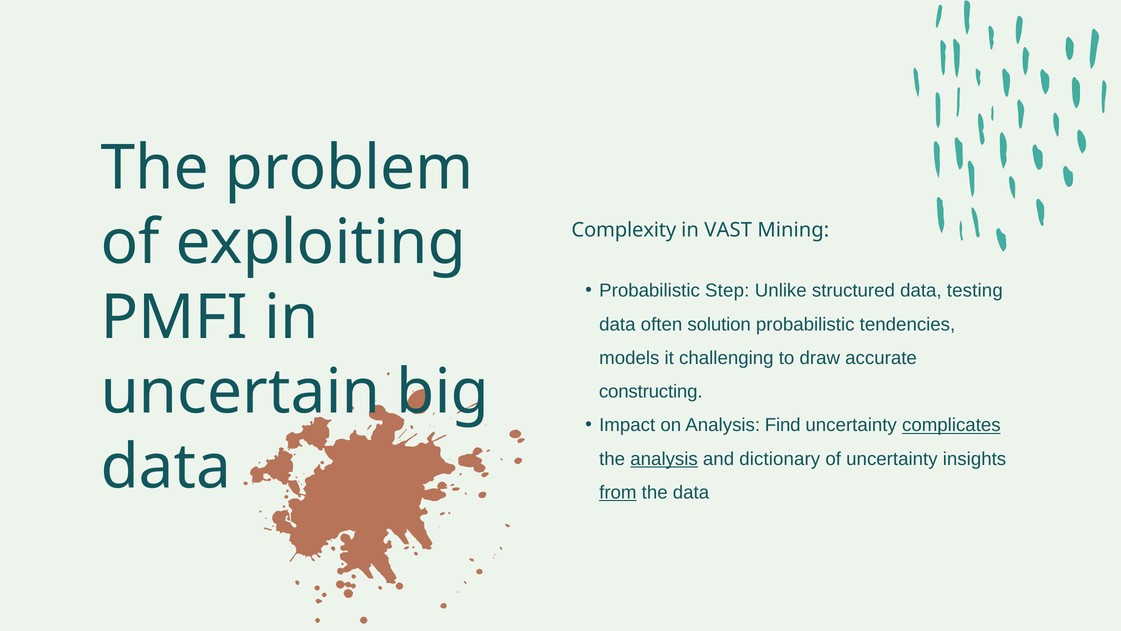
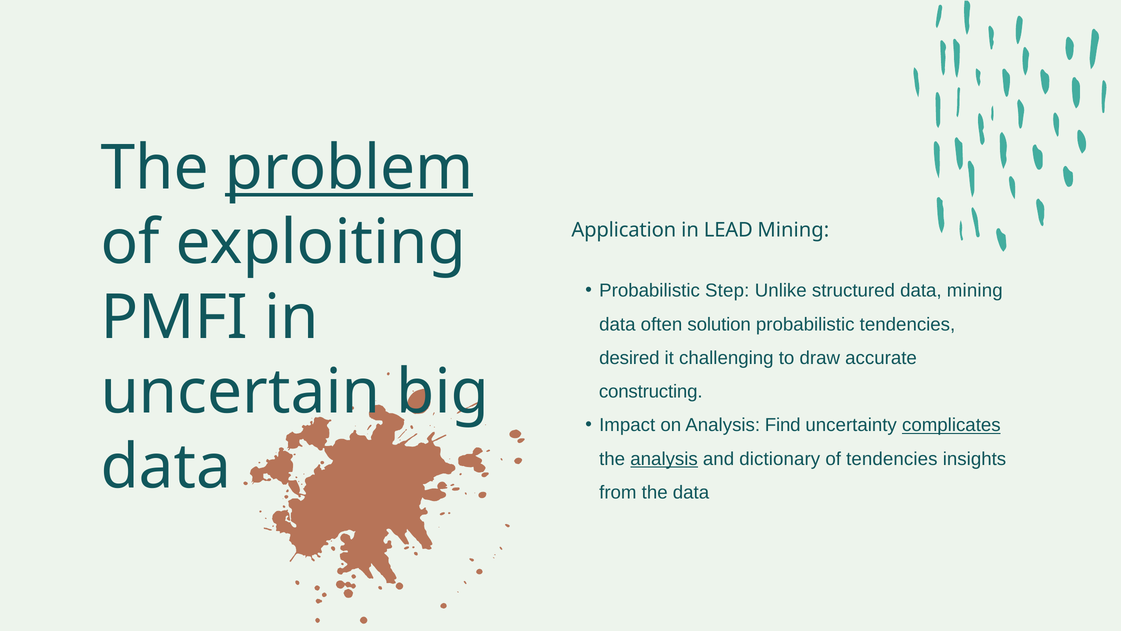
problem underline: none -> present
Complexity: Complexity -> Application
VAST: VAST -> LEAD
data testing: testing -> mining
models: models -> desired
of uncertainty: uncertainty -> tendencies
from underline: present -> none
